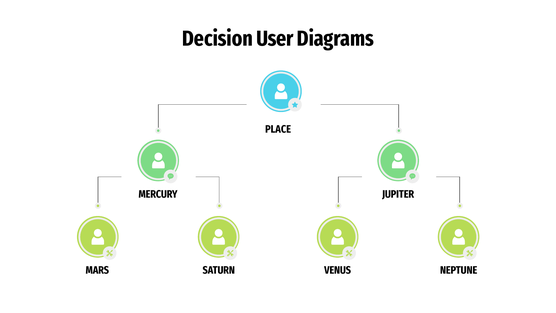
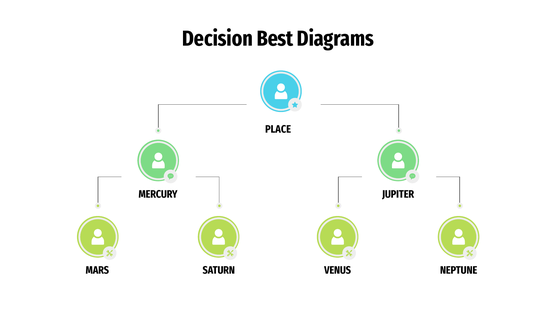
User: User -> Best
